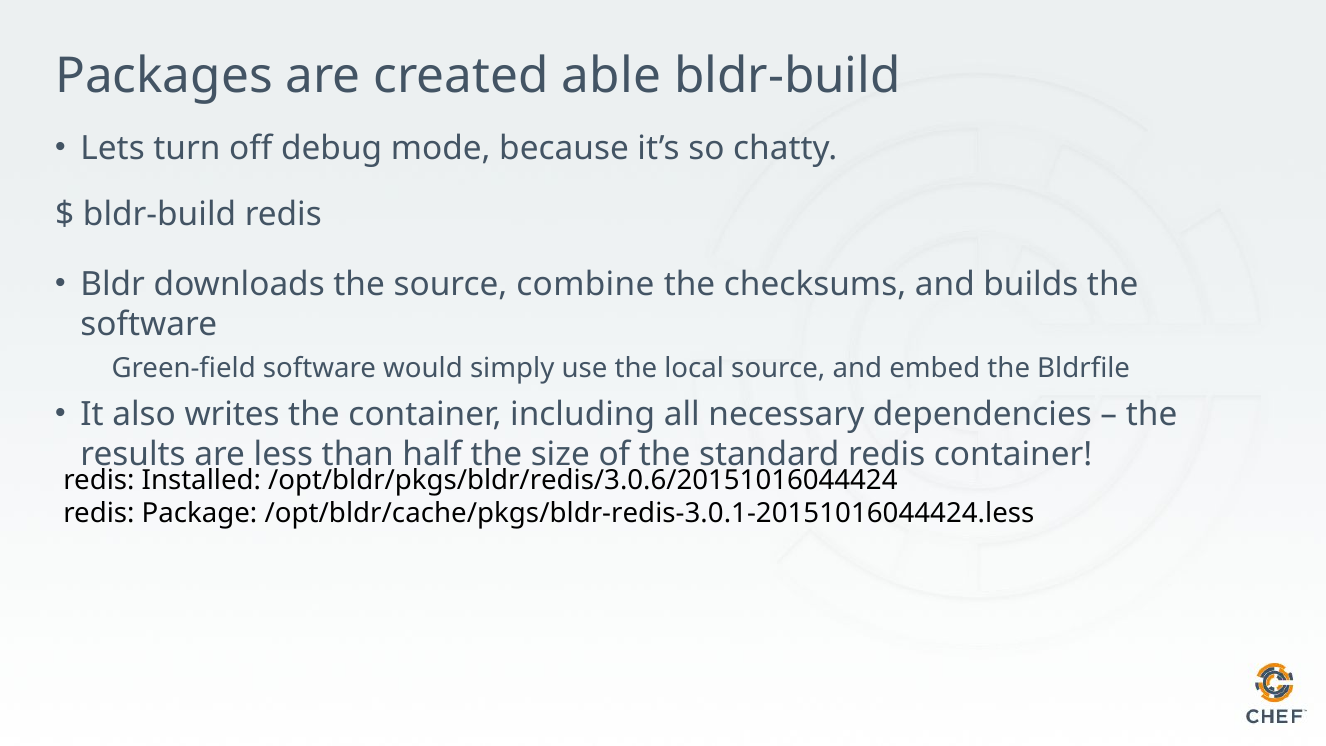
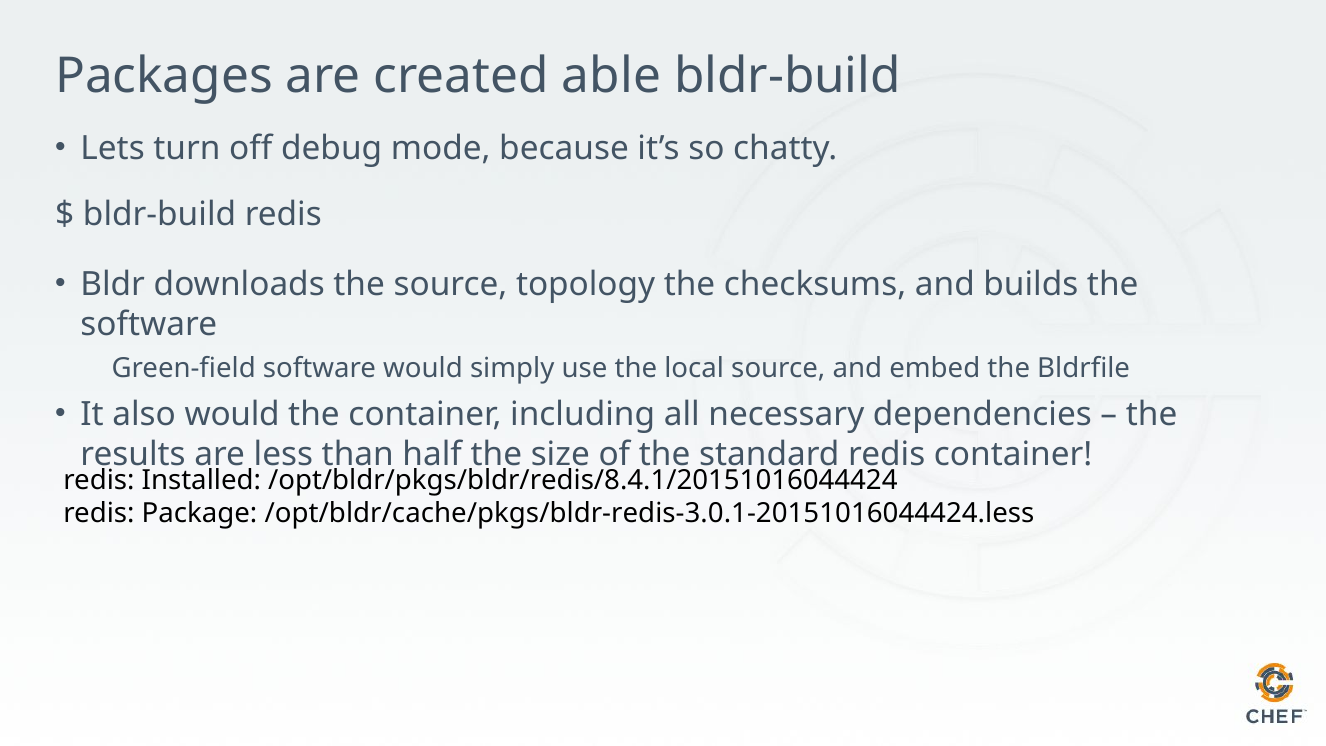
combine: combine -> topology
also writes: writes -> would
/opt/bldr/pkgs/bldr/redis/3.0.6/20151016044424: /opt/bldr/pkgs/bldr/redis/3.0.6/20151016044424 -> /opt/bldr/pkgs/bldr/redis/8.4.1/20151016044424
